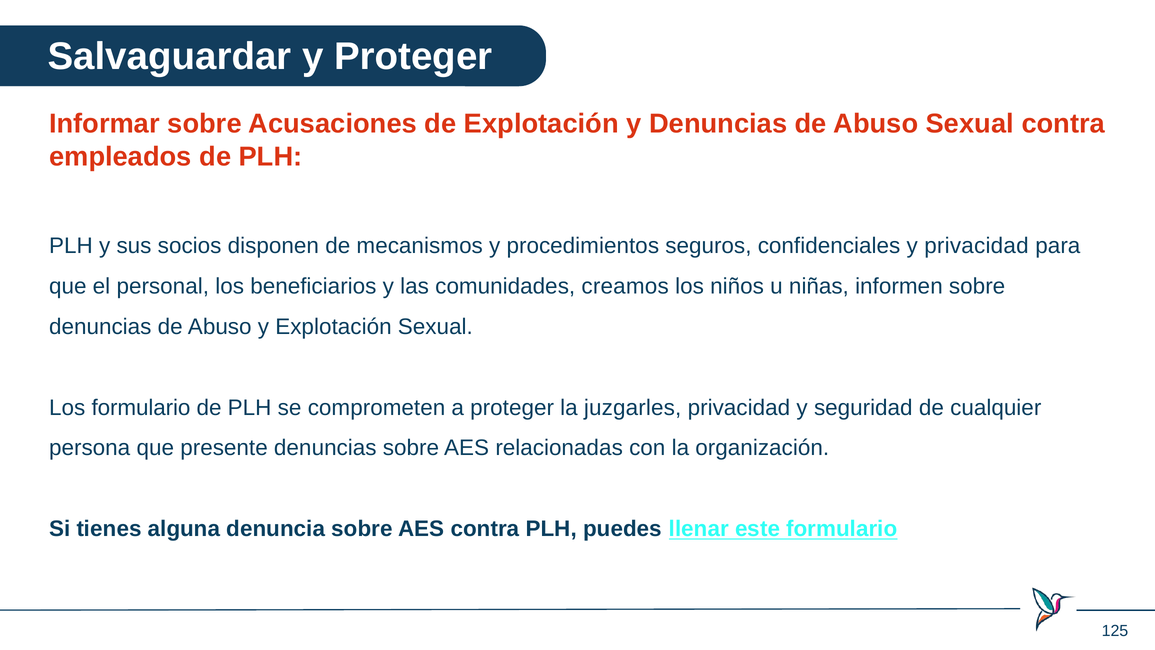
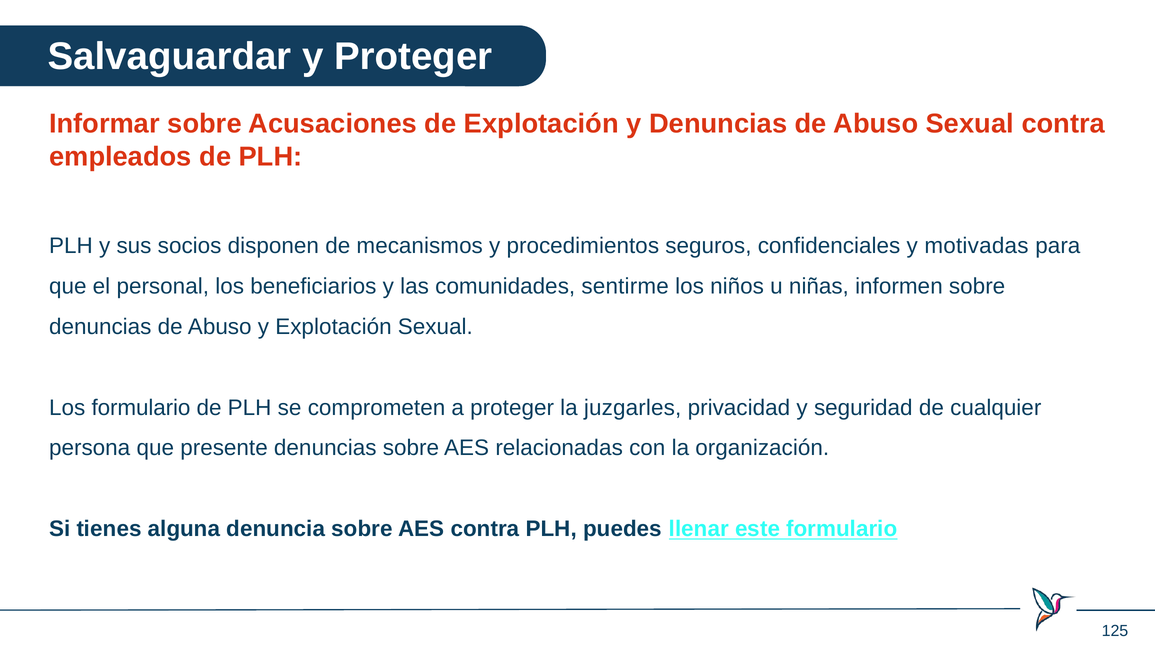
y privacidad: privacidad -> motivadas
creamos: creamos -> sentirme
